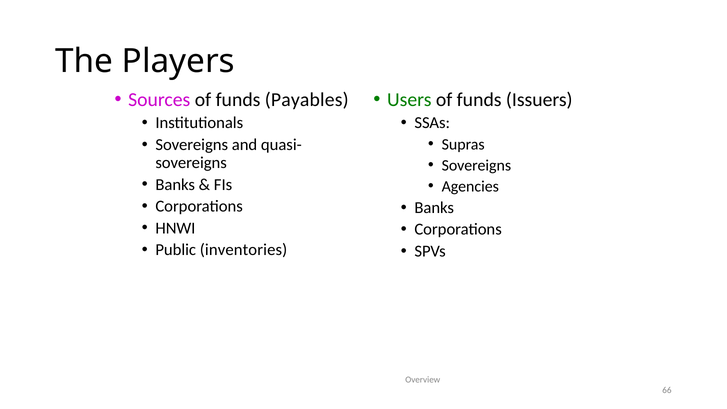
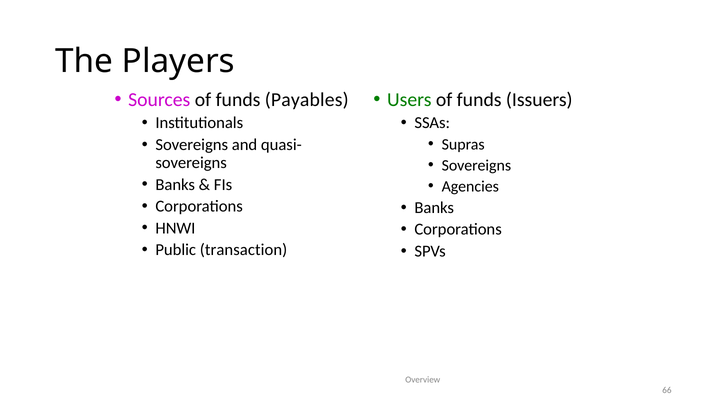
inventories: inventories -> transaction
